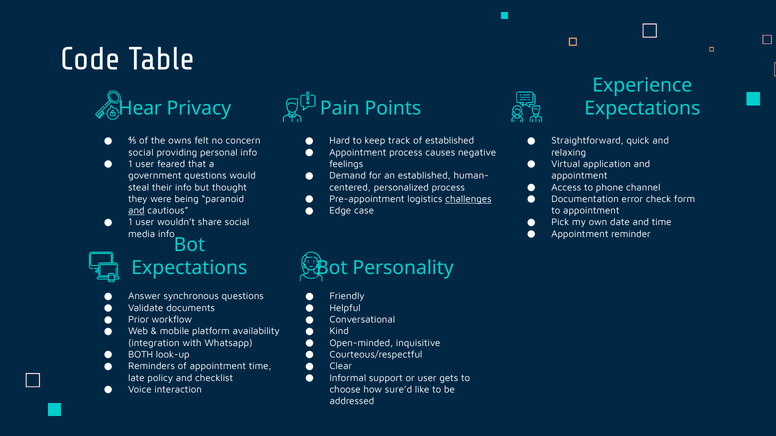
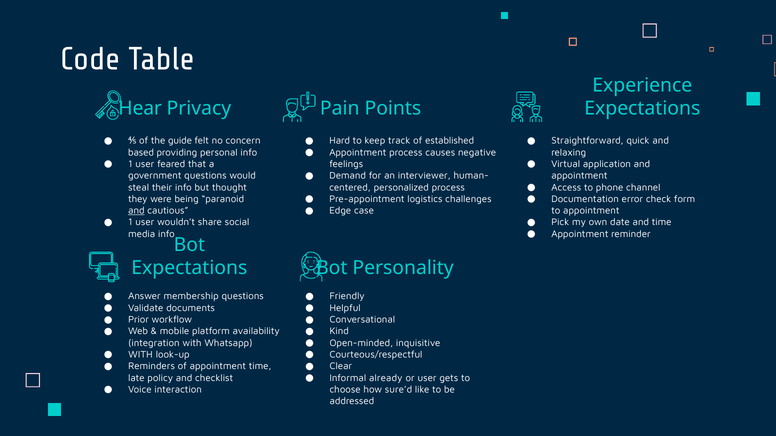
owns: owns -> guide
social at (141, 153): social -> based
an established: established -> interviewer
challenges underline: present -> none
synchronous: synchronous -> membership
BOTH at (141, 355): BOTH -> WITH
support: support -> already
